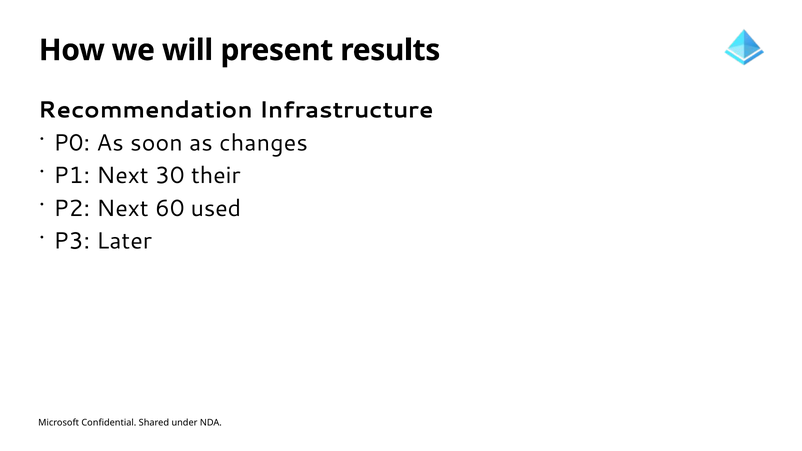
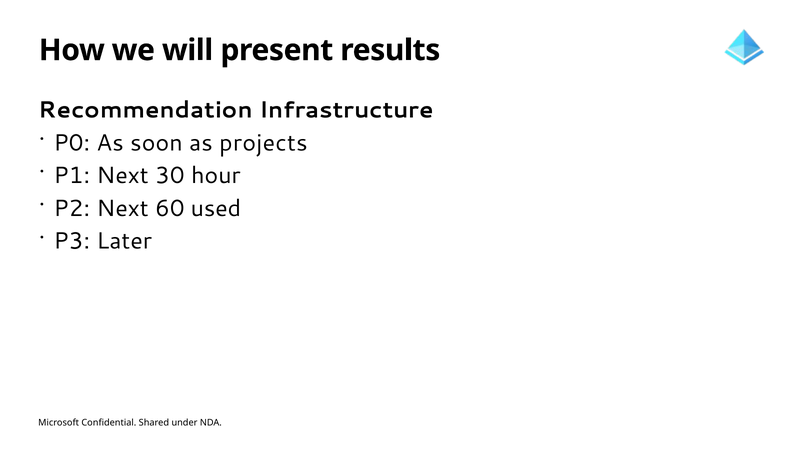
changes: changes -> projects
their: their -> hour
